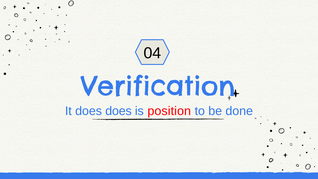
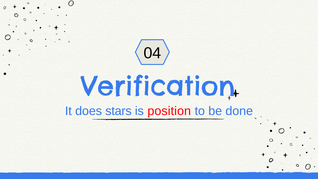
does does: does -> stars
